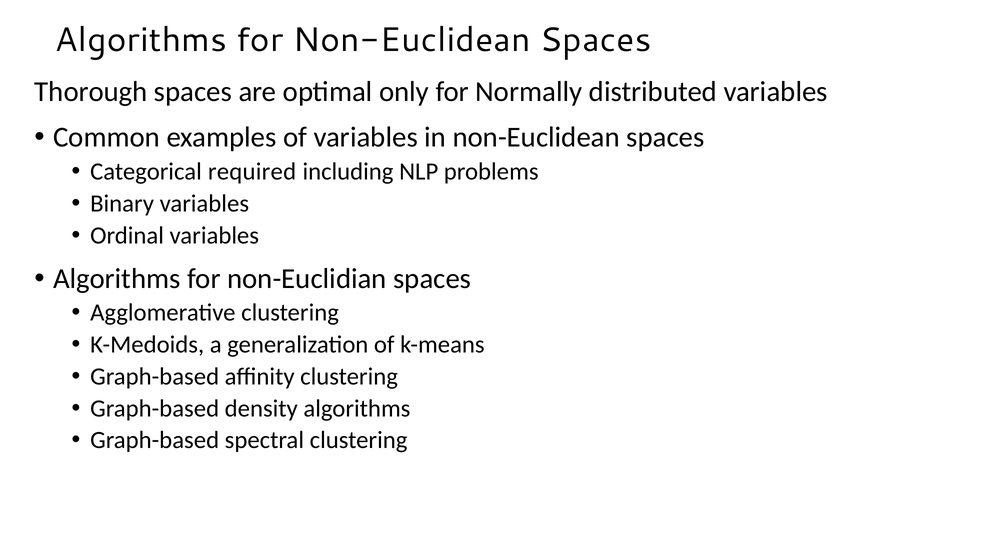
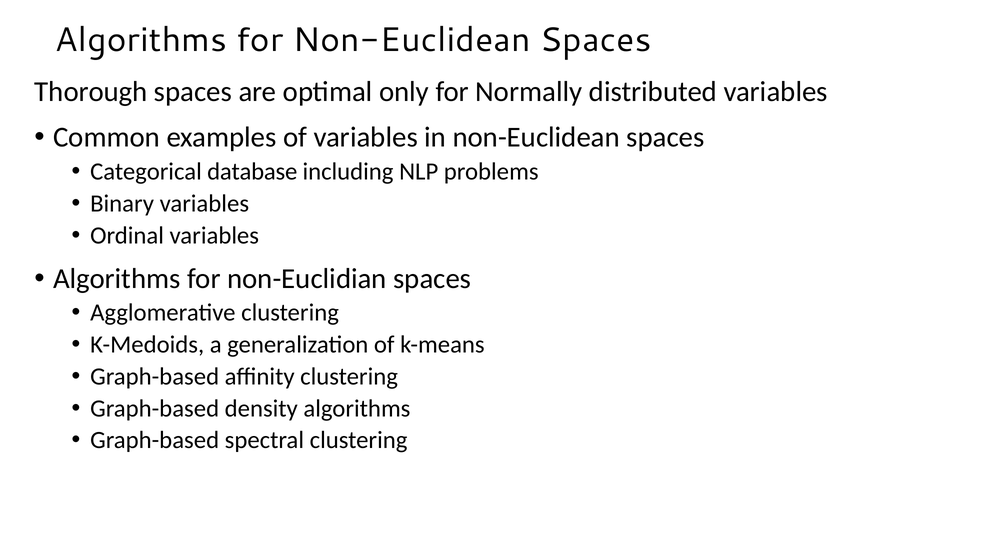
required: required -> database
